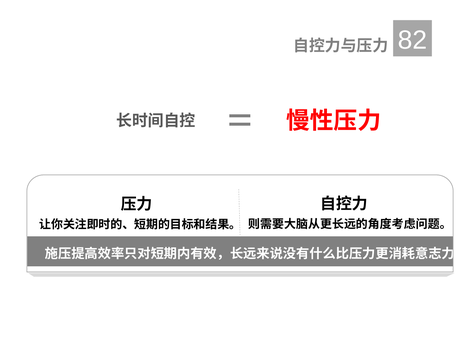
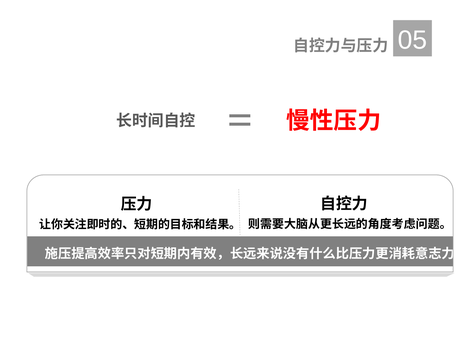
82: 82 -> 05
